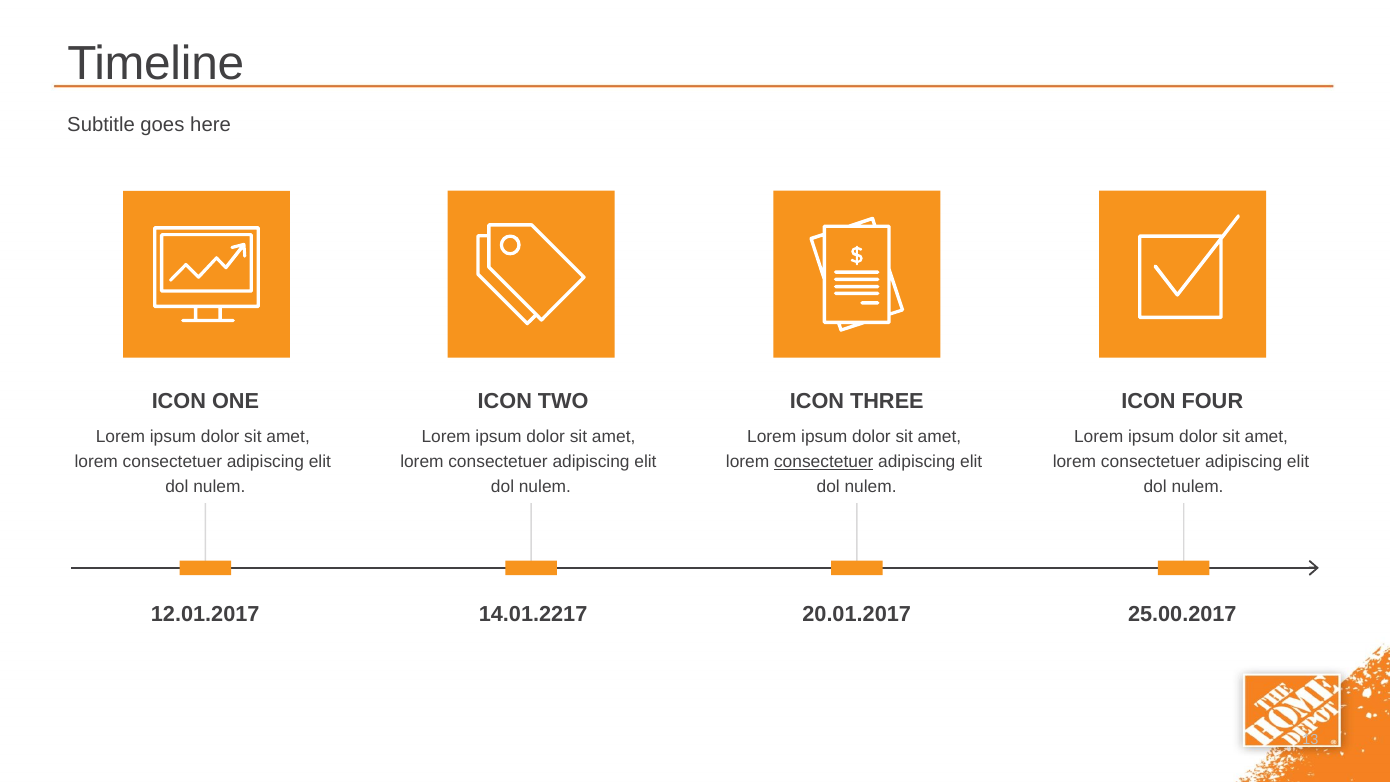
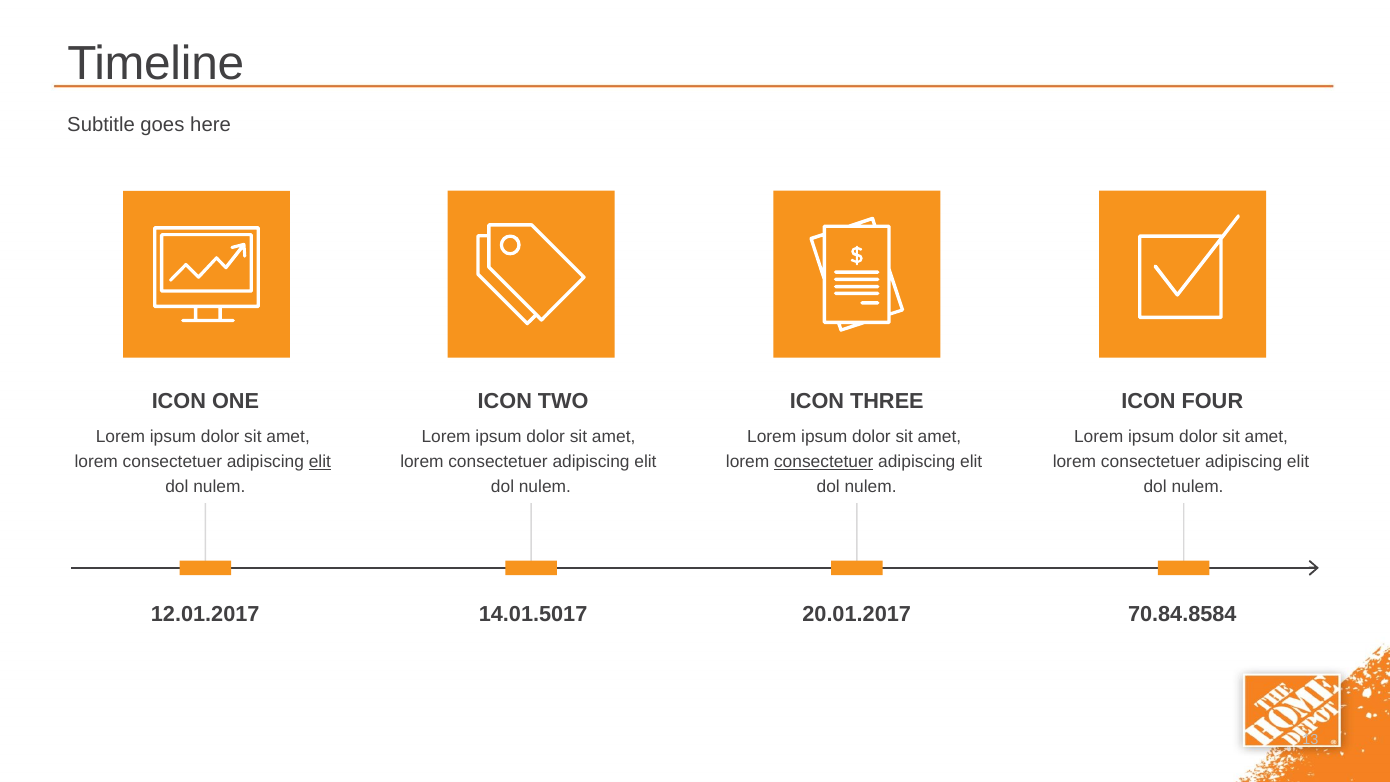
elit at (320, 462) underline: none -> present
14.01.2217: 14.01.2217 -> 14.01.5017
25.00.2017: 25.00.2017 -> 70.84.8584
